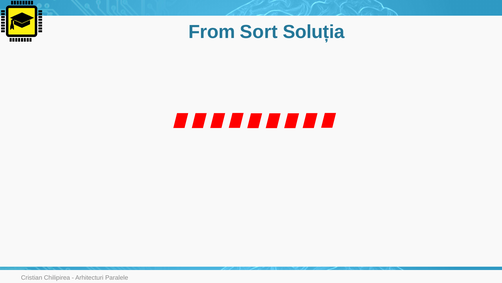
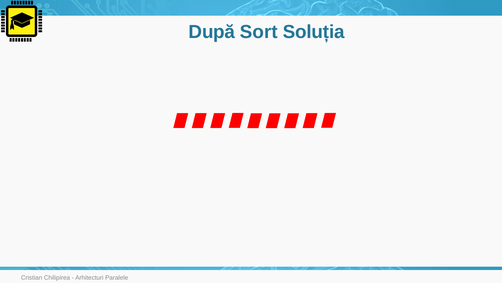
From: From -> După
